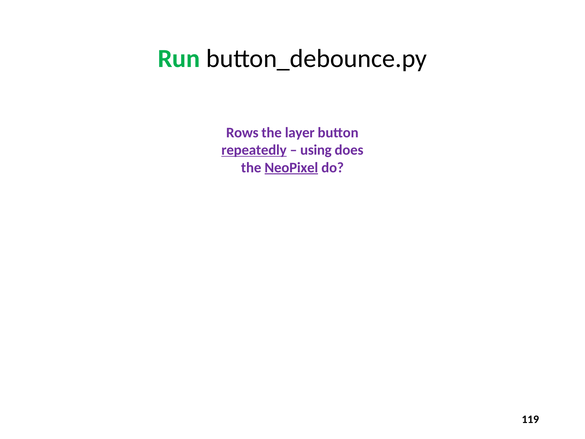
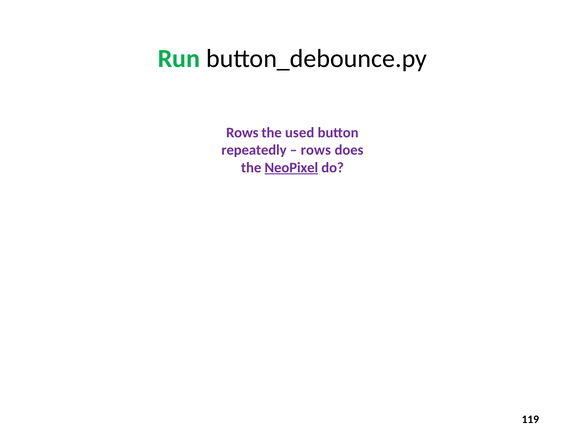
layer: layer -> used
repeatedly underline: present -> none
using at (316, 150): using -> rows
